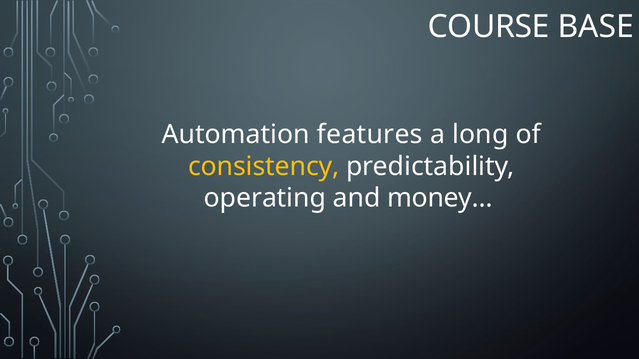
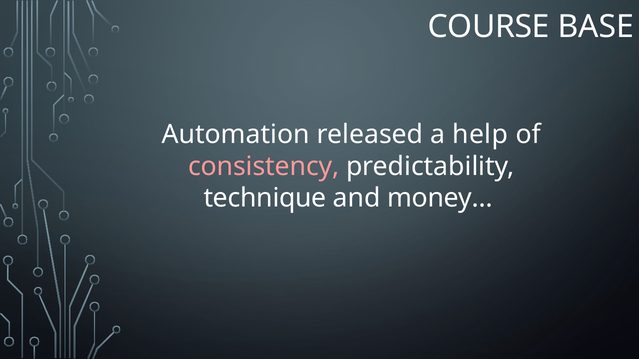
features: features -> released
long: long -> help
consistency colour: yellow -> pink
operating: operating -> technique
